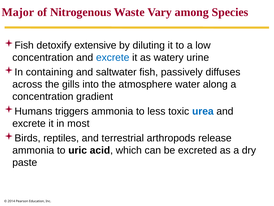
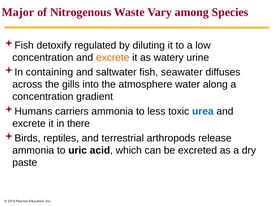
extensive: extensive -> regulated
excrete at (113, 57) colour: blue -> orange
passively: passively -> seawater
triggers: triggers -> carriers
most: most -> there
